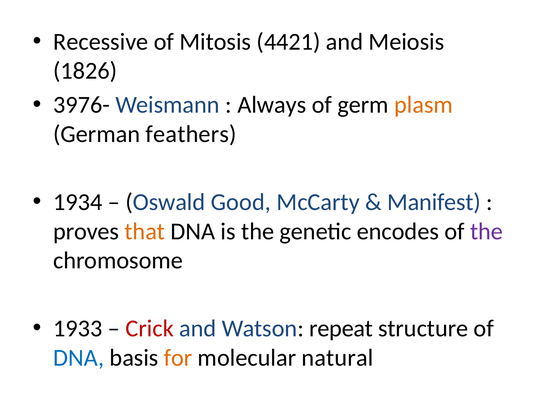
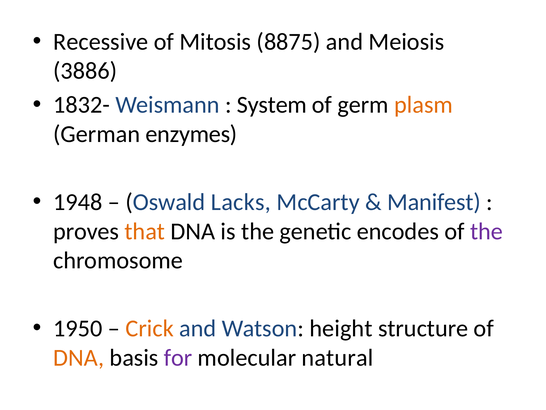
4421: 4421 -> 8875
1826: 1826 -> 3886
3976-: 3976- -> 1832-
Always: Always -> System
feathers: feathers -> enzymes
1934: 1934 -> 1948
Good: Good -> Lacks
1933: 1933 -> 1950
Crick colour: red -> orange
repeat: repeat -> height
DNA at (79, 357) colour: blue -> orange
for colour: orange -> purple
